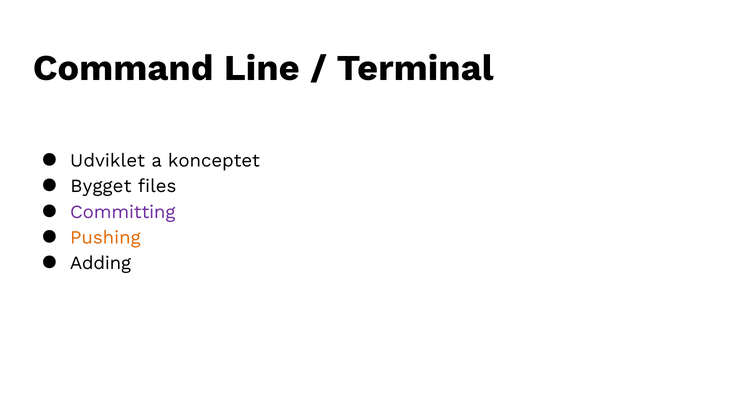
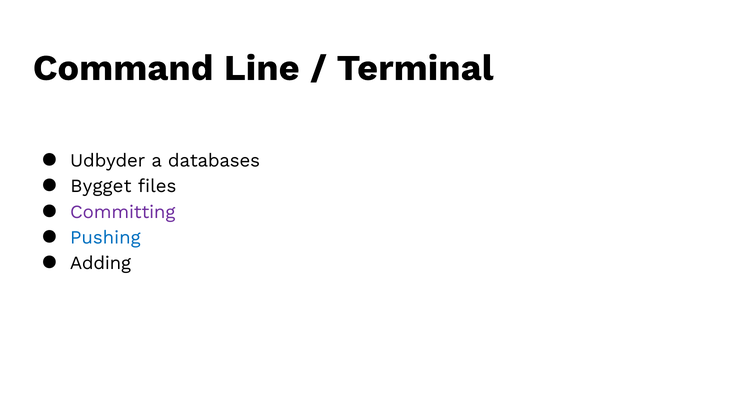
Udviklet: Udviklet -> Udbyder
konceptet: konceptet -> databases
Pushing colour: orange -> blue
